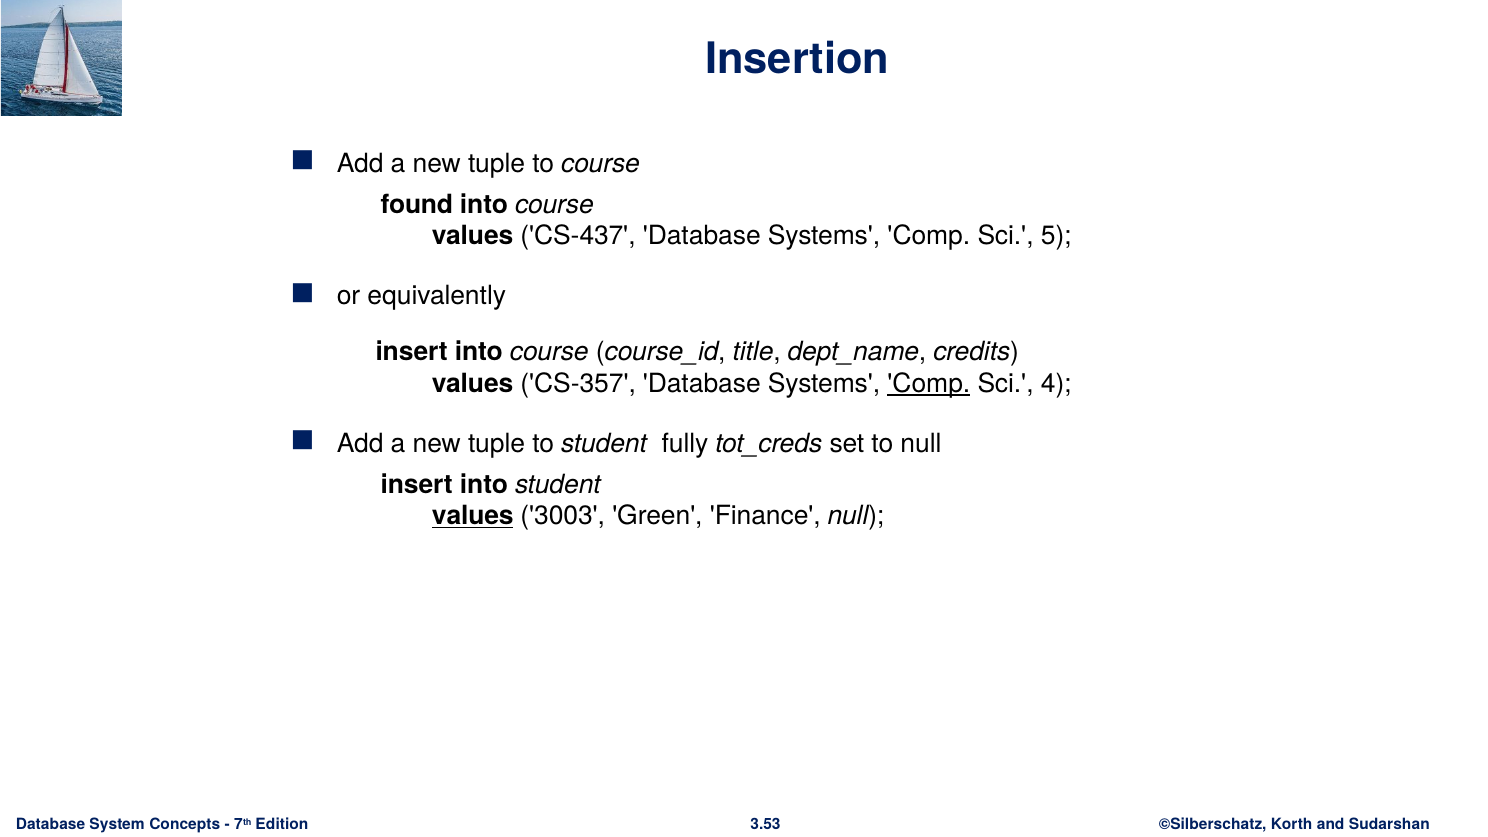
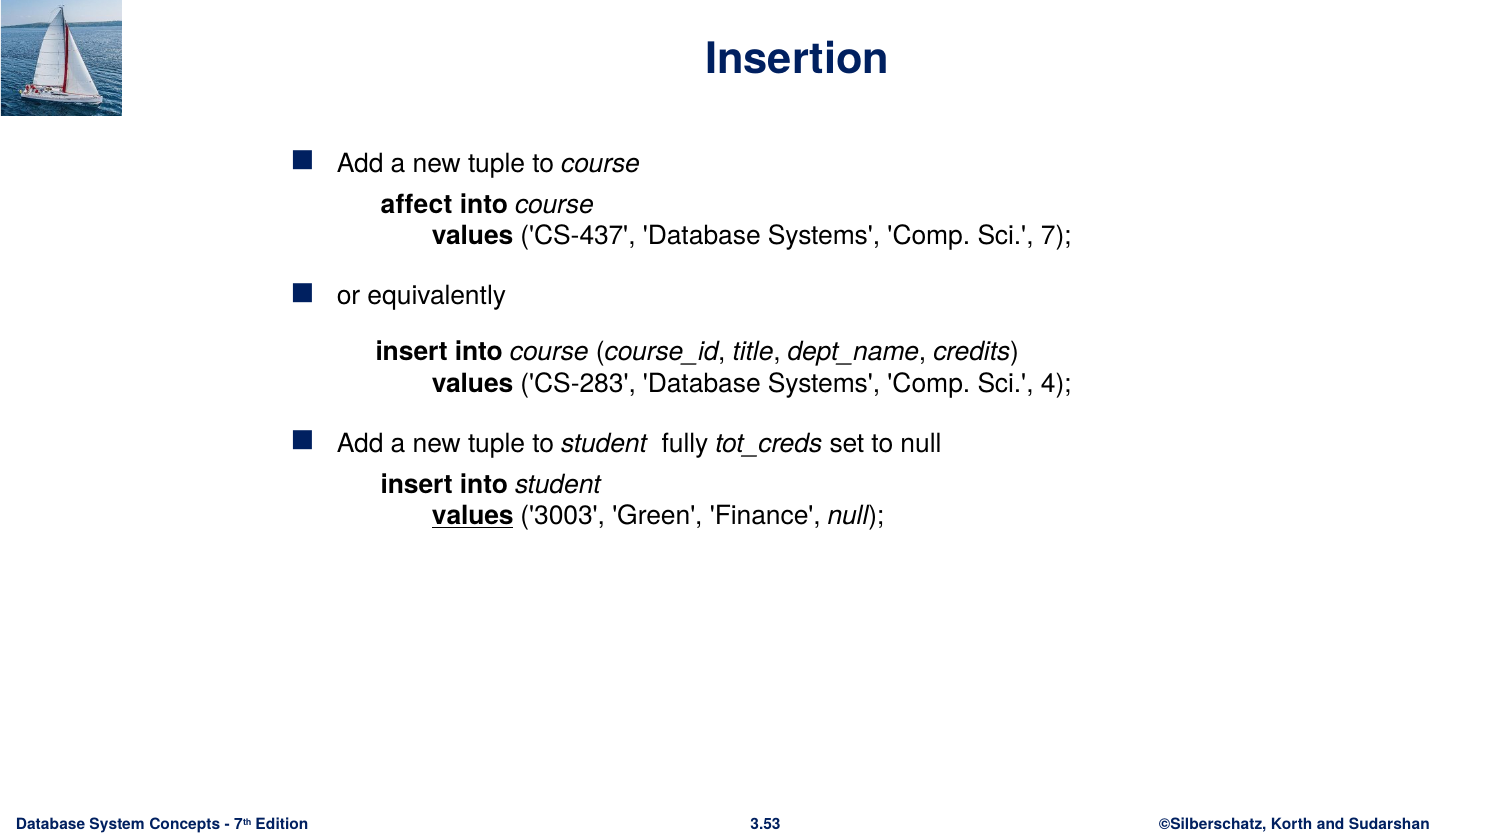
found: found -> affect
5: 5 -> 7
CS-357: CS-357 -> CS-283
Comp at (929, 383) underline: present -> none
